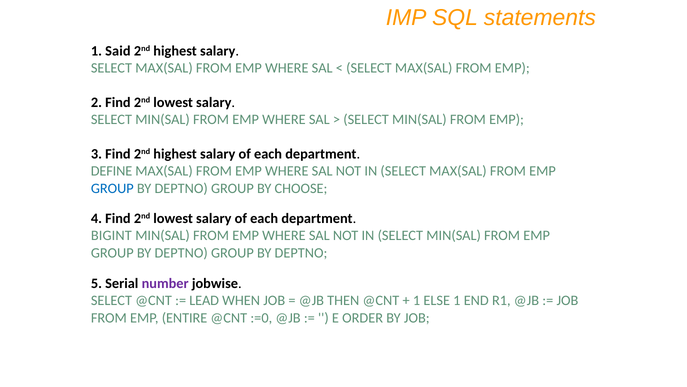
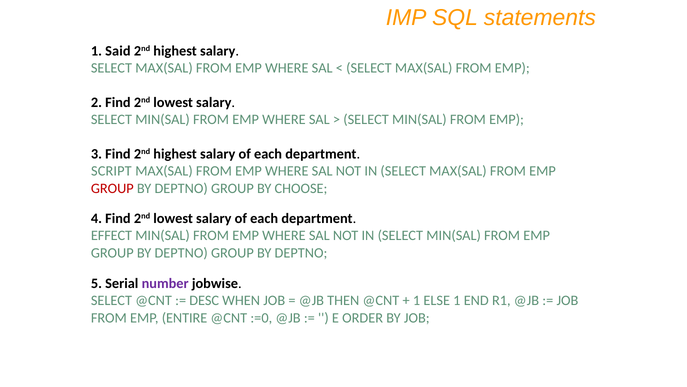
DEFINE: DEFINE -> SCRIPT
GROUP at (112, 188) colour: blue -> red
BIGINT: BIGINT -> EFFECT
LEAD: LEAD -> DESC
